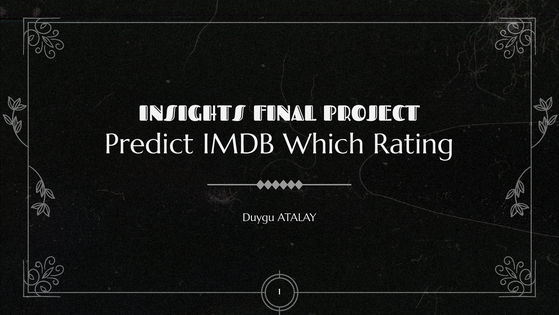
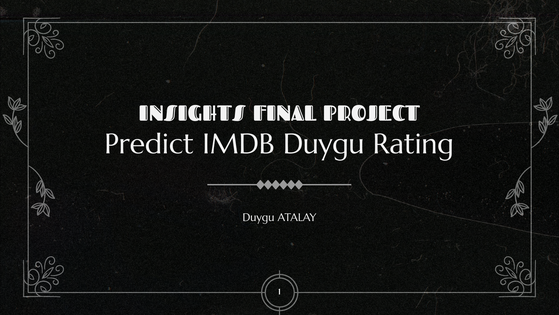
IMDB Which: Which -> Duygu
